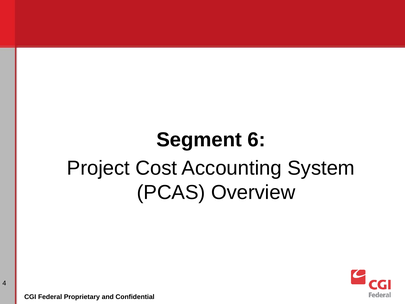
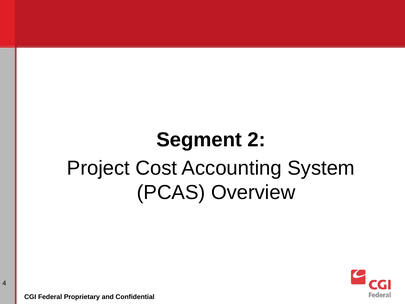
6: 6 -> 2
